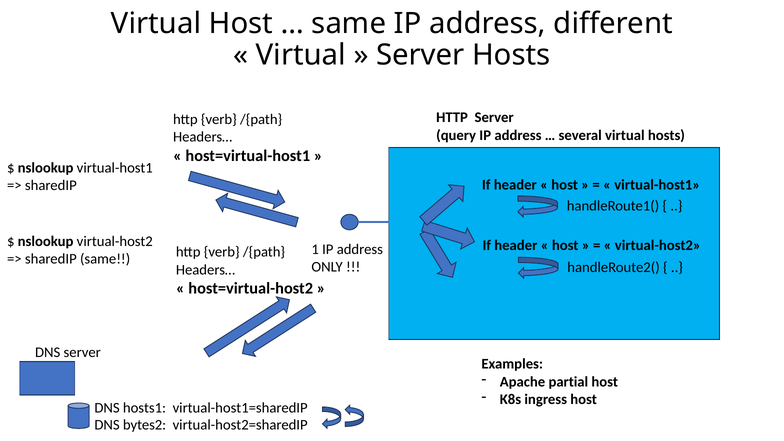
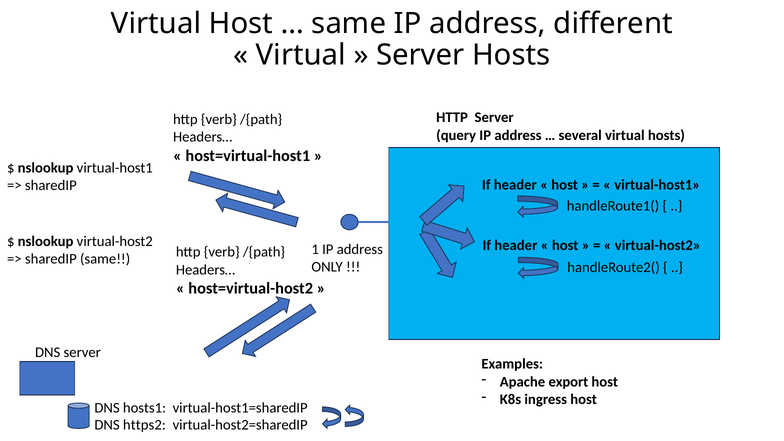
partial: partial -> export
bytes2: bytes2 -> https2
